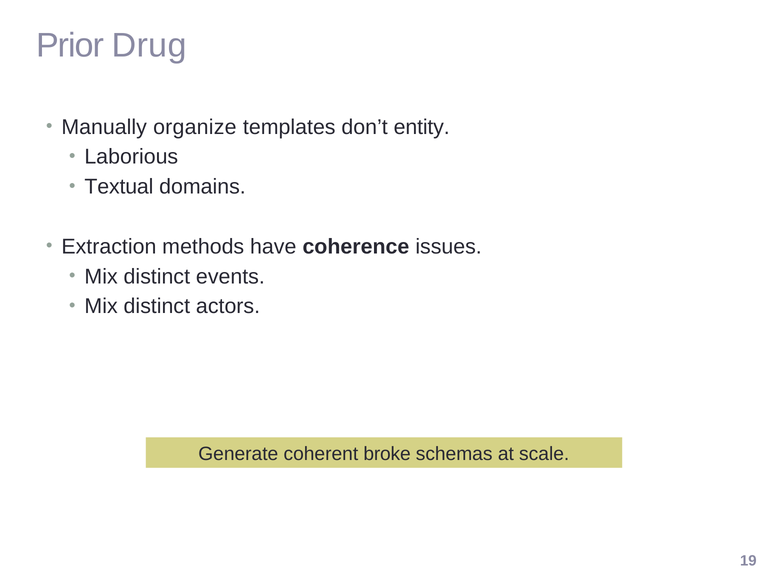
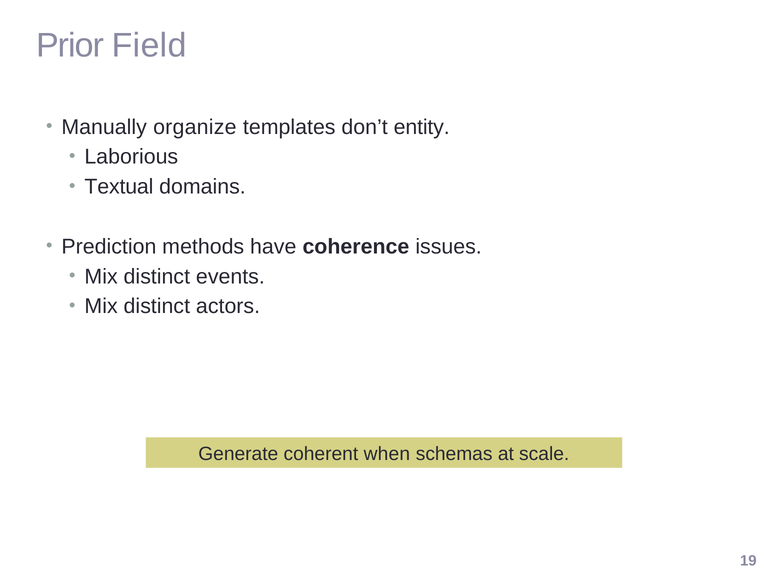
Drug: Drug -> Field
Extraction: Extraction -> Prediction
broke: broke -> when
